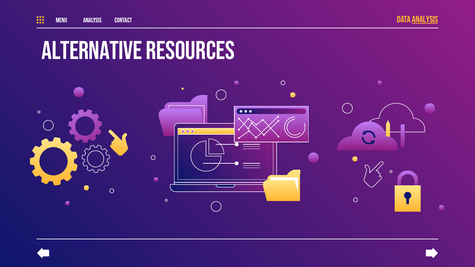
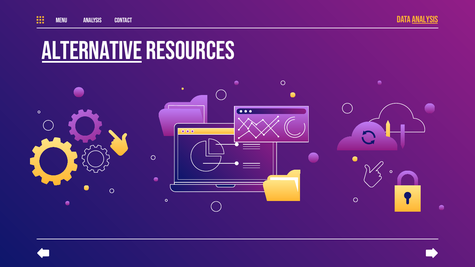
ALTERNATIVE underline: none -> present
